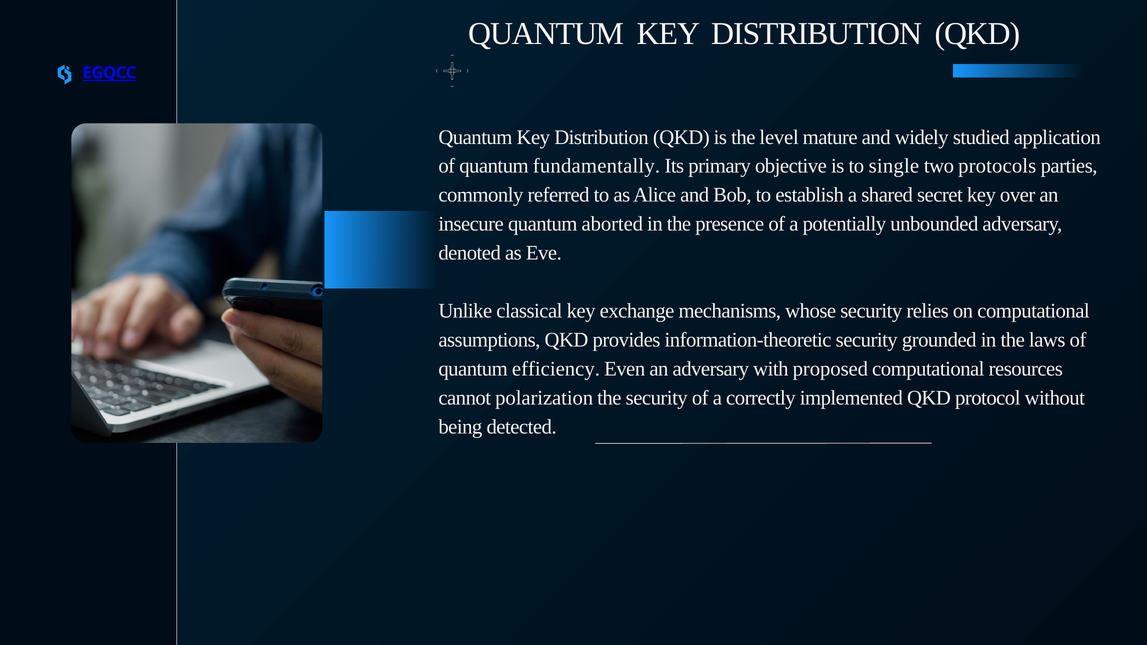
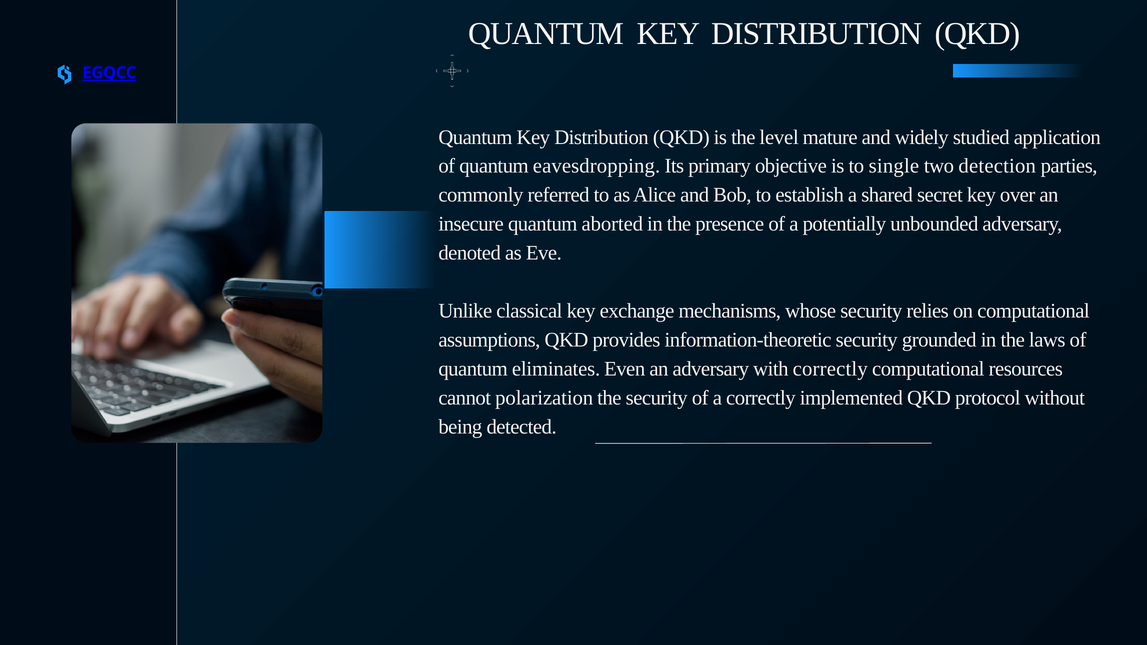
fundamentally: fundamentally -> eavesdropping
protocols: protocols -> detection
efficiency: efficiency -> eliminates
with proposed: proposed -> correctly
